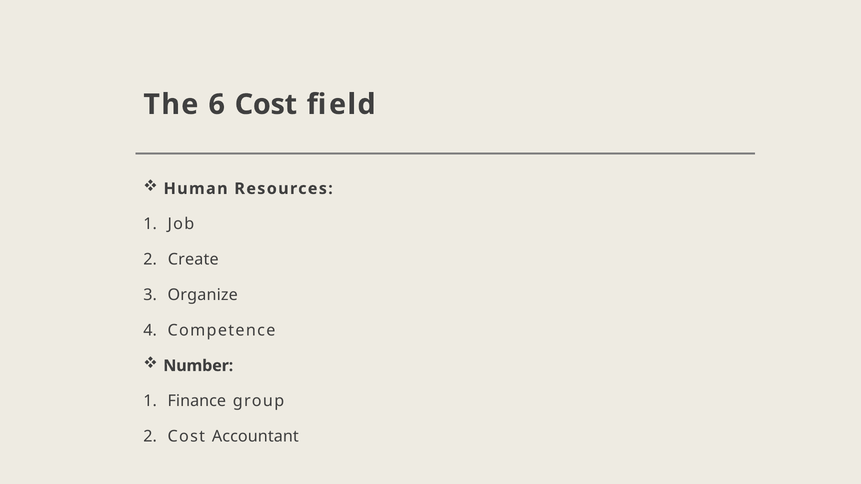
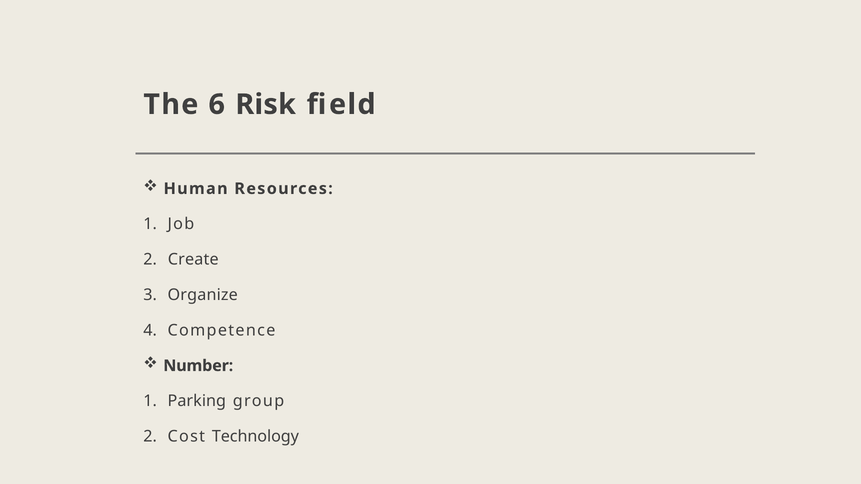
6 Cost: Cost -> Risk
Finance: Finance -> Parking
Accountant: Accountant -> Technology
